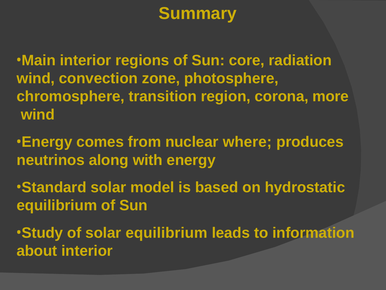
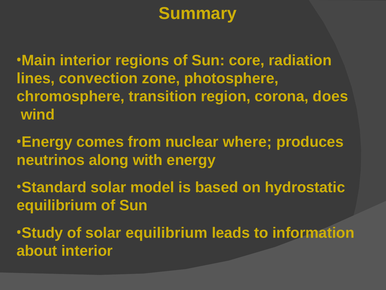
wind at (36, 78): wind -> lines
more: more -> does
